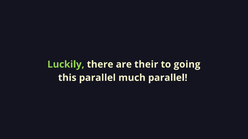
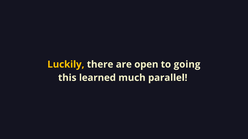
Luckily colour: light green -> yellow
their: their -> open
this parallel: parallel -> learned
